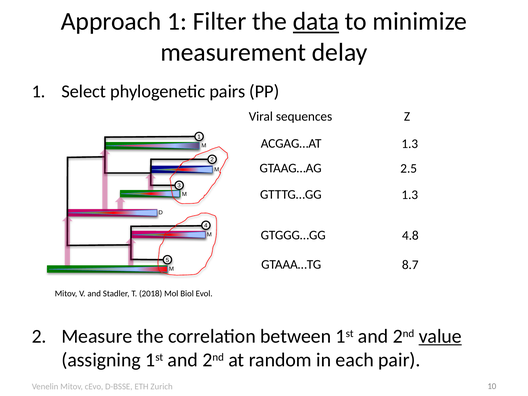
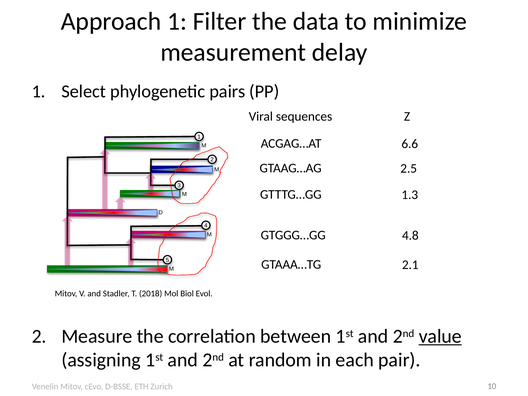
data underline: present -> none
1.3 at (410, 144): 1.3 -> 6.6
8.7: 8.7 -> 2.1
